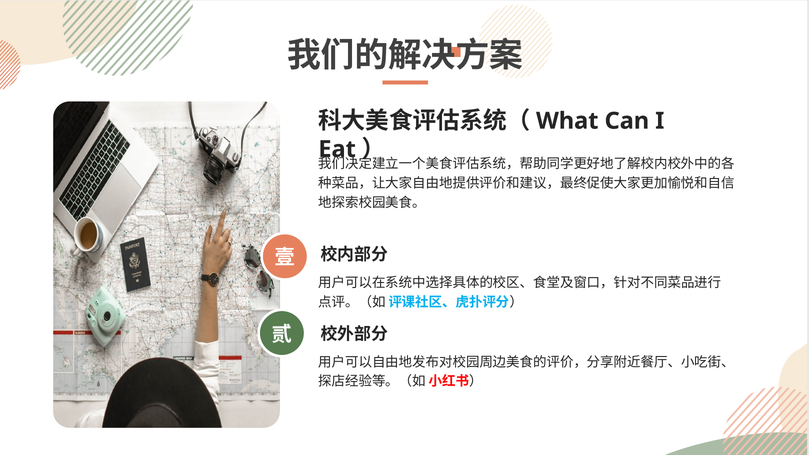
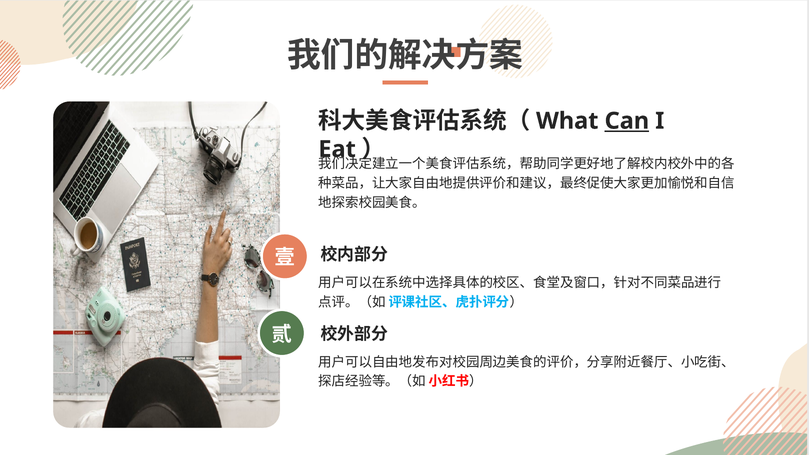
Can underline: none -> present
